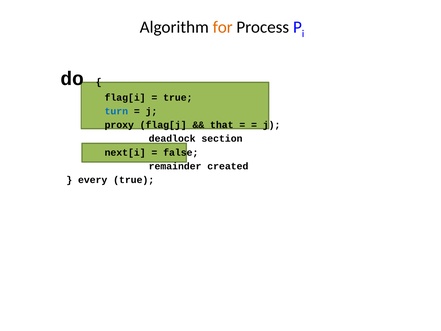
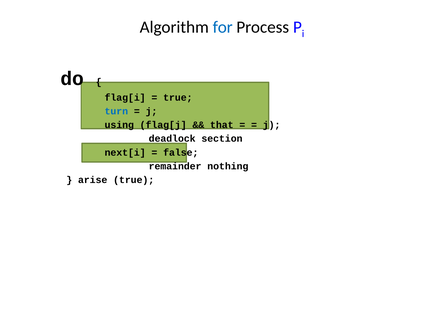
for colour: orange -> blue
proxy: proxy -> using
created: created -> nothing
every: every -> arise
